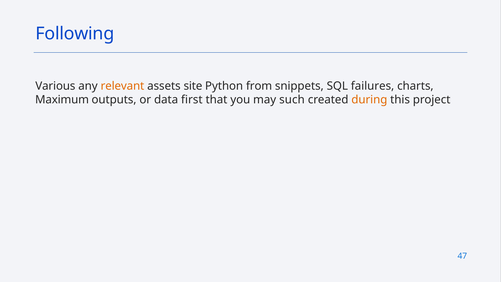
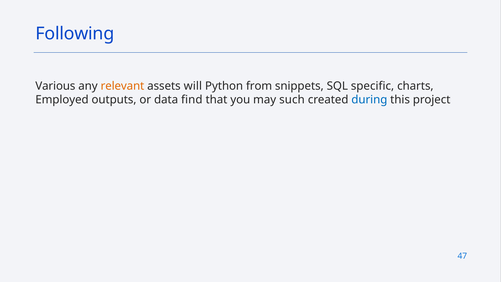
site: site -> will
failures: failures -> specific
Maximum: Maximum -> Employed
first: first -> find
during colour: orange -> blue
